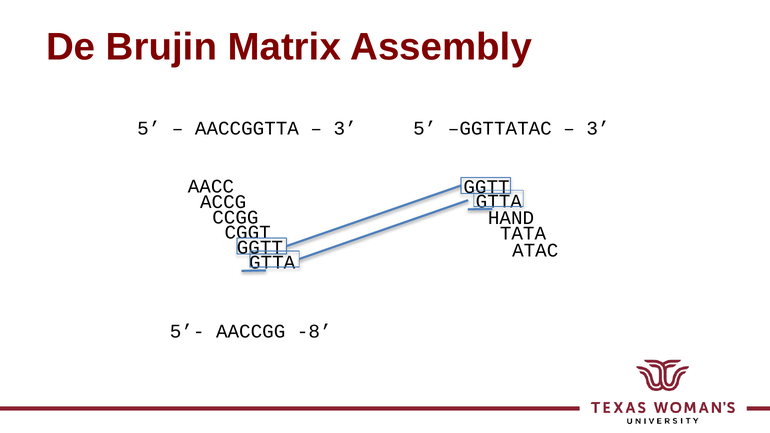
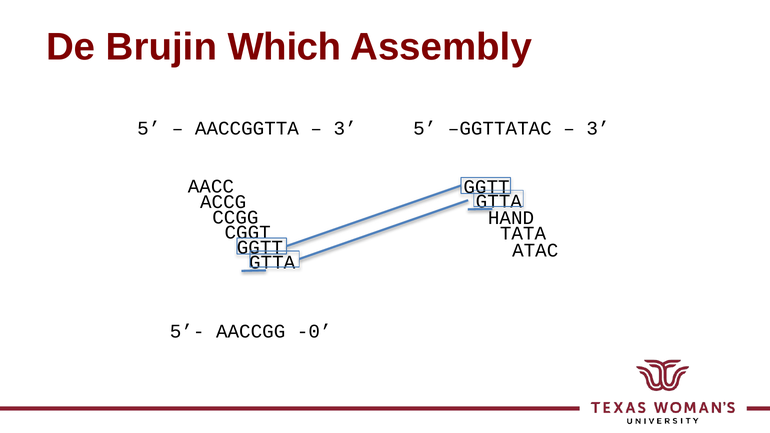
Matrix: Matrix -> Which
-8: -8 -> -0
